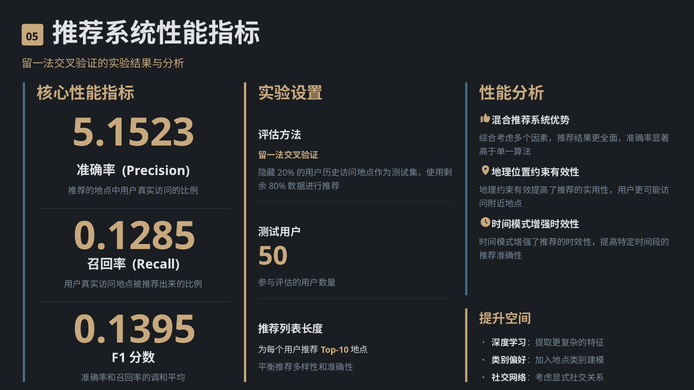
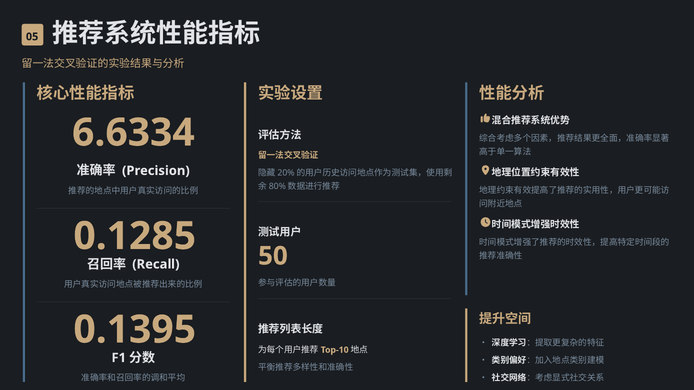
5.1523: 5.1523 -> 6.6334
